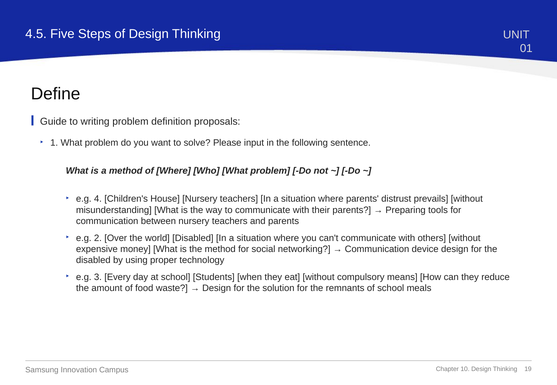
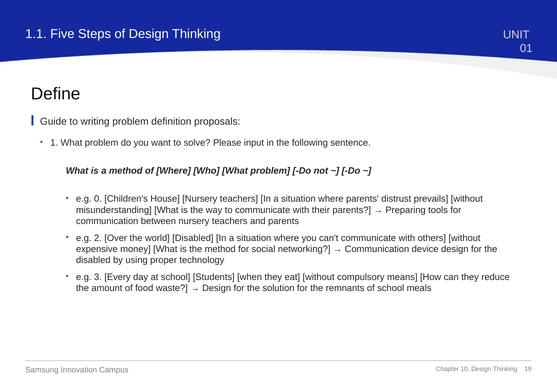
4.5: 4.5 -> 1.1
4: 4 -> 0
